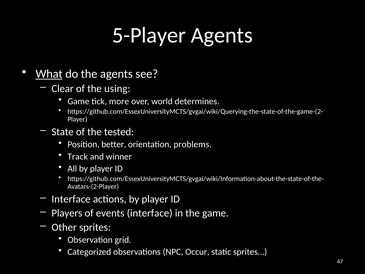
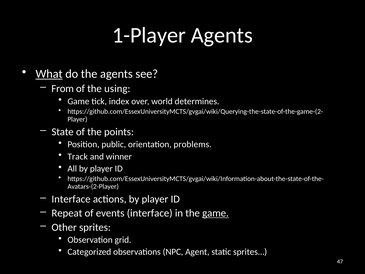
5-Player: 5-Player -> 1-Player
Clear: Clear -> From
more: more -> index
tested: tested -> points
better: better -> public
Players: Players -> Repeat
game at (215, 213) underline: none -> present
Occur: Occur -> Agent
